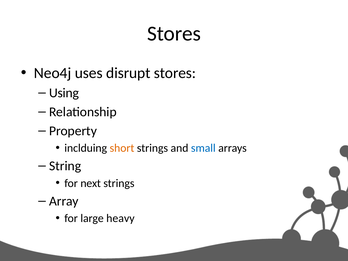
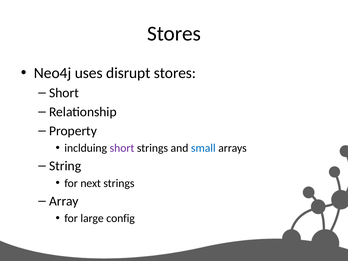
Using at (64, 93): Using -> Short
short at (122, 148) colour: orange -> purple
heavy: heavy -> config
